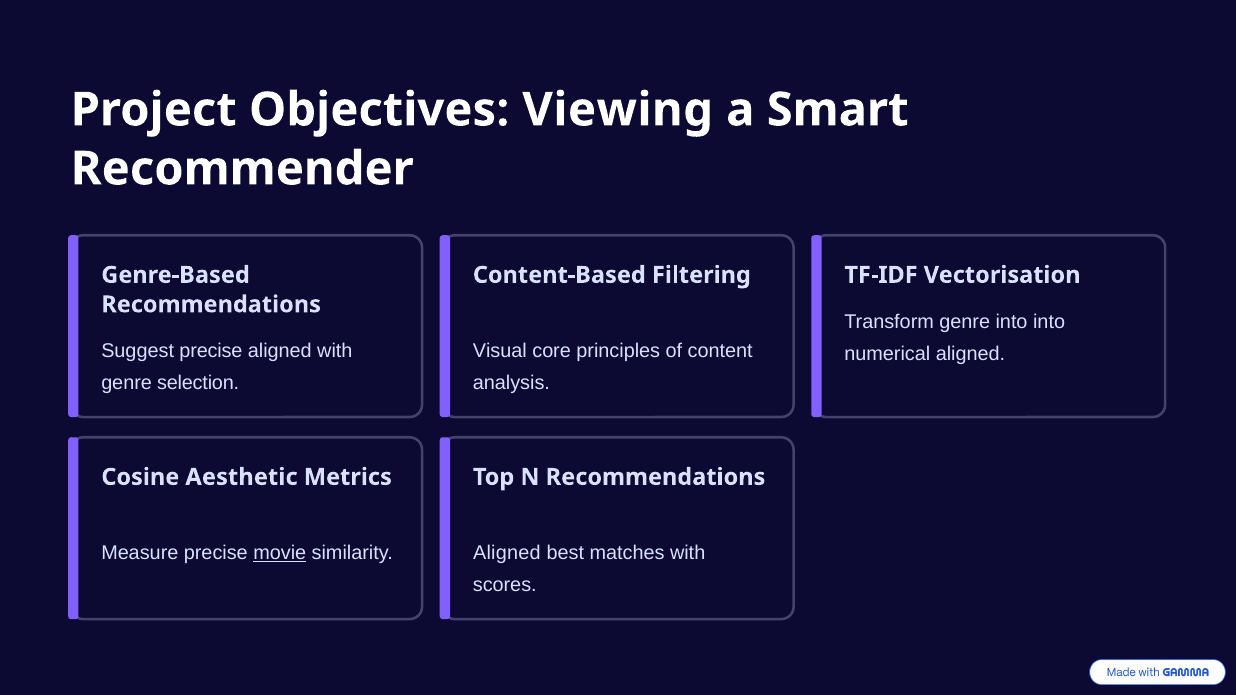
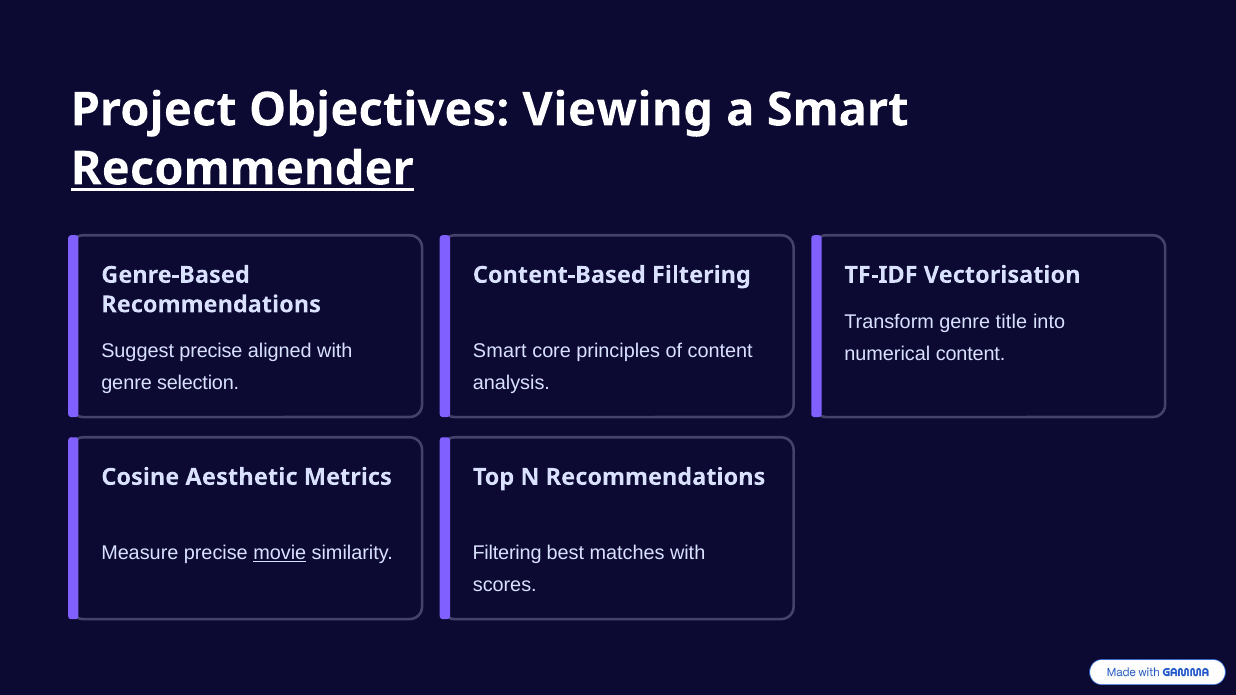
Recommender underline: none -> present
genre into: into -> title
Visual at (500, 351): Visual -> Smart
numerical aligned: aligned -> content
Aligned at (507, 553): Aligned -> Filtering
